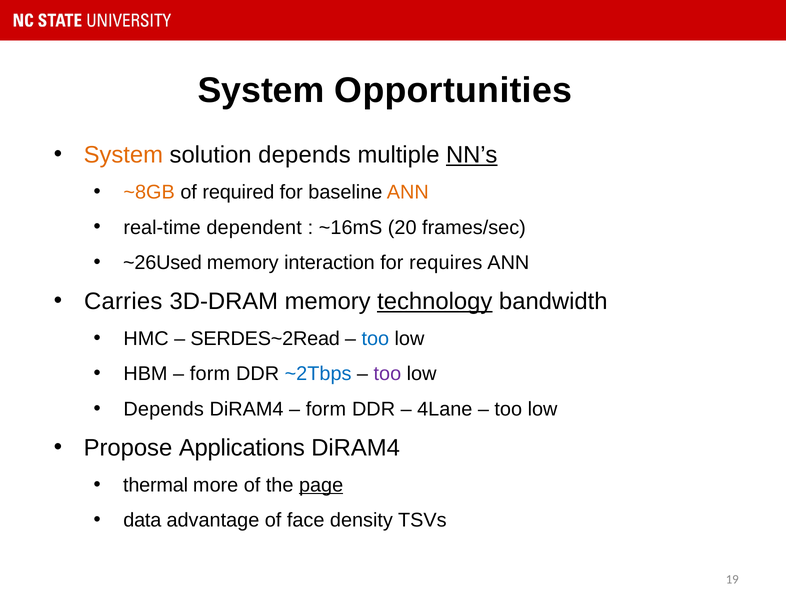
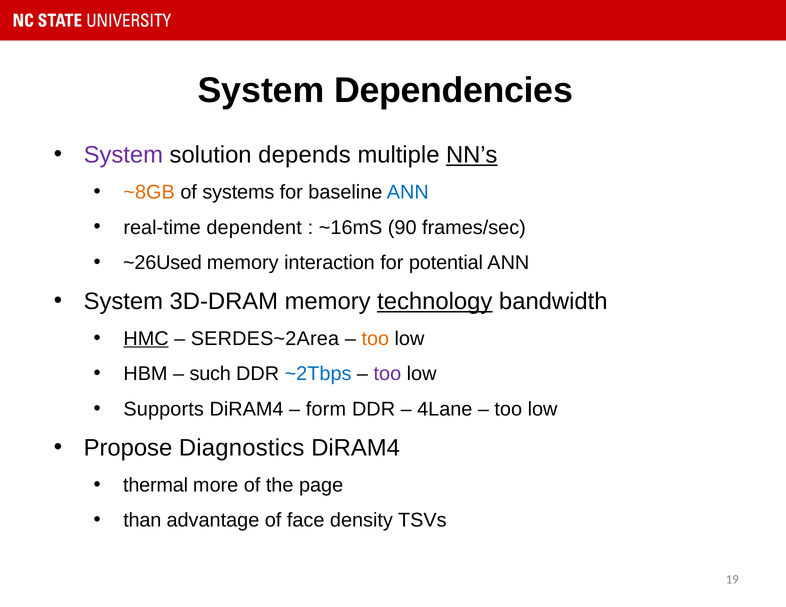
Opportunities: Opportunities -> Dependencies
System at (123, 155) colour: orange -> purple
required: required -> systems
ANN at (408, 192) colour: orange -> blue
20: 20 -> 90
requires: requires -> potential
Carries at (123, 302): Carries -> System
HMC underline: none -> present
SERDES~2Read: SERDES~2Read -> SERDES~2Area
too at (375, 339) colour: blue -> orange
form at (210, 374): form -> such
Depends at (164, 409): Depends -> Supports
Applications: Applications -> Diagnostics
page underline: present -> none
data: data -> than
